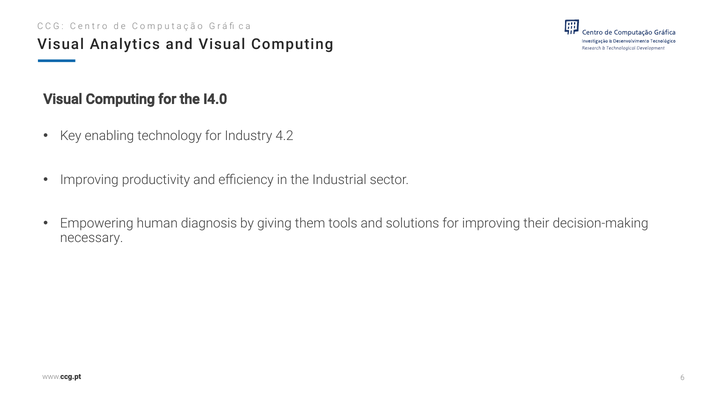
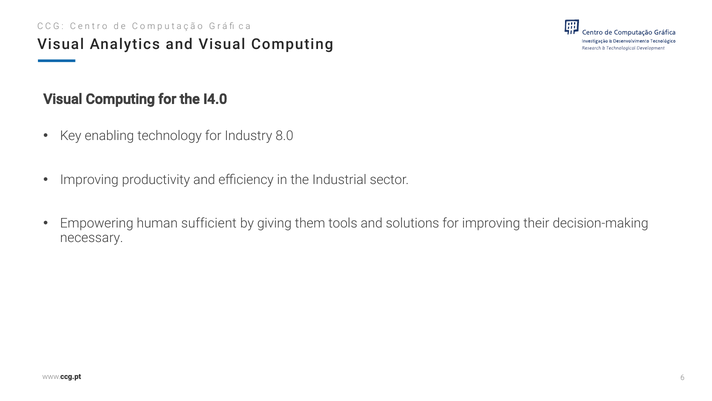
4.2: 4.2 -> 8.0
diagnosis: diagnosis -> sufficient
